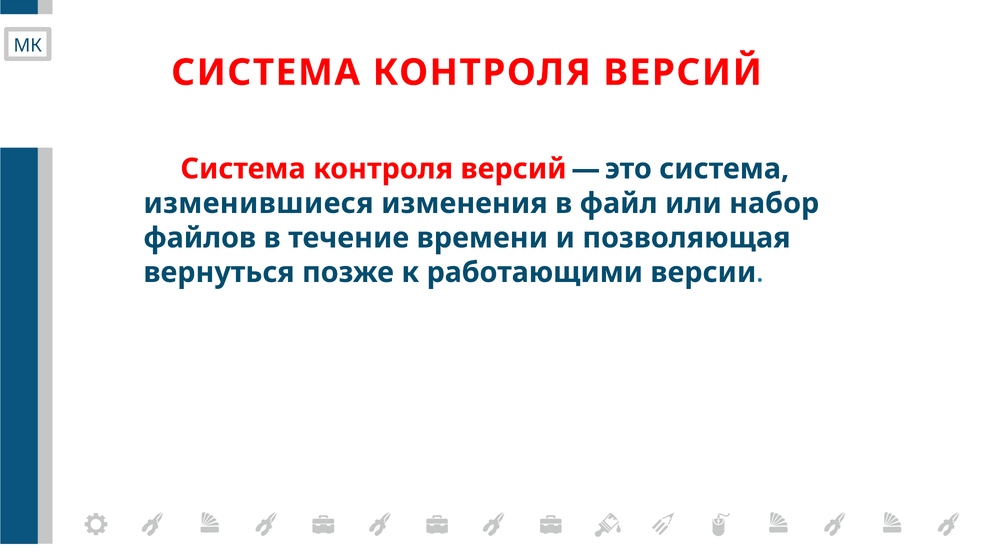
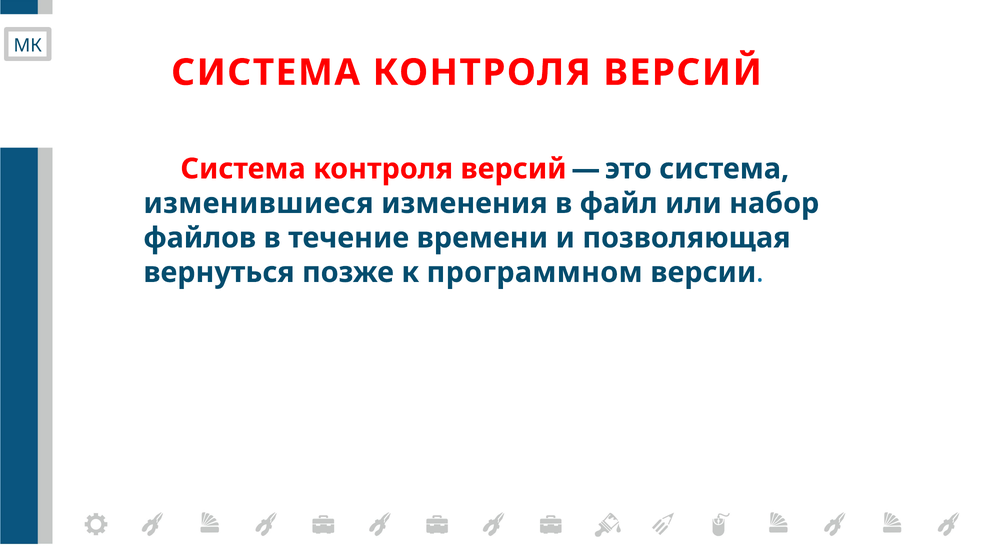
работающими: работающими -> программном
